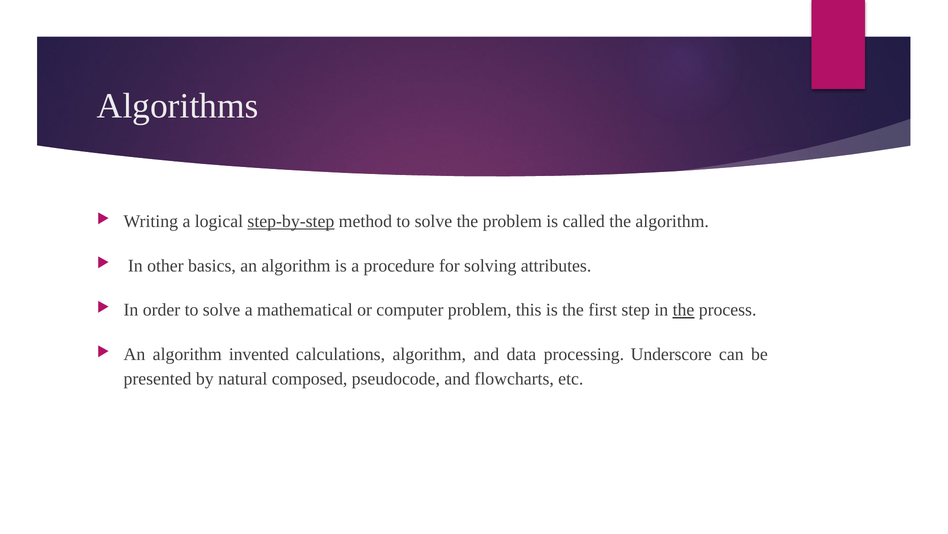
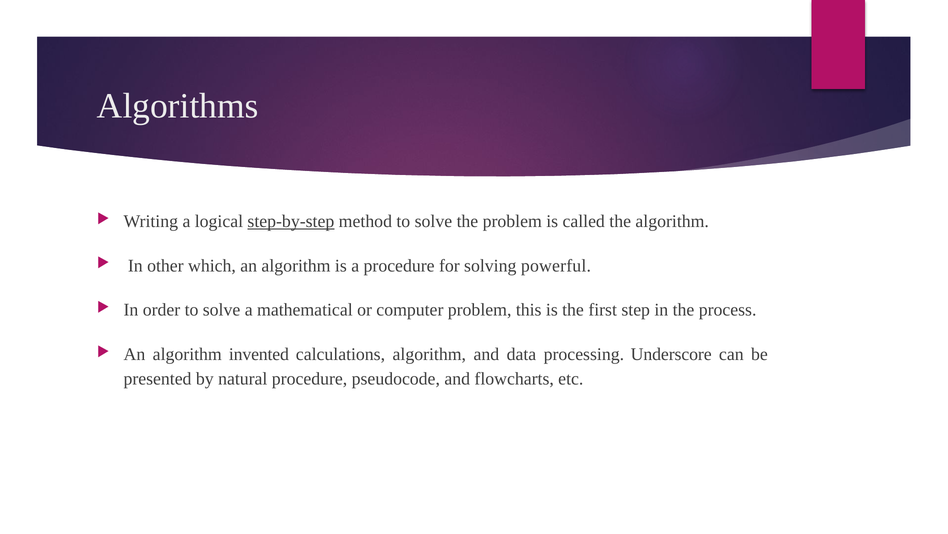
basics: basics -> which
attributes: attributes -> powerful
the at (684, 310) underline: present -> none
natural composed: composed -> procedure
